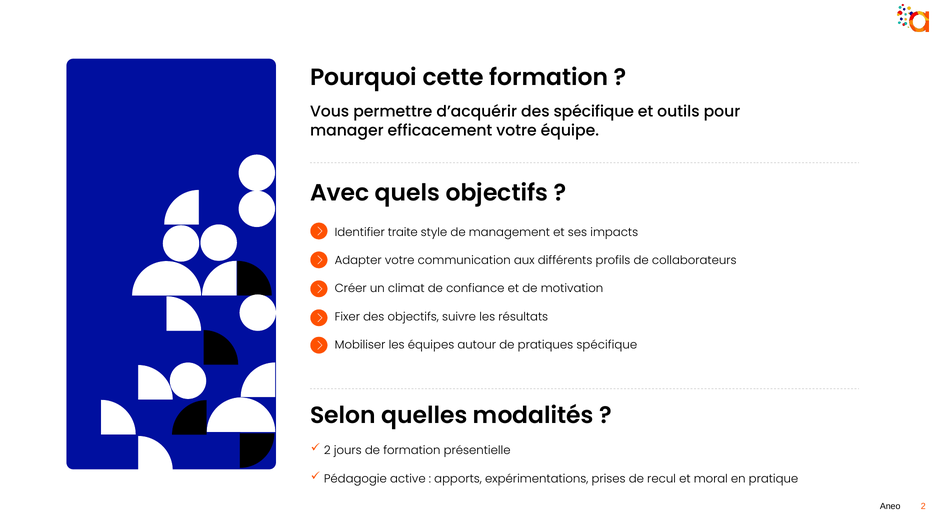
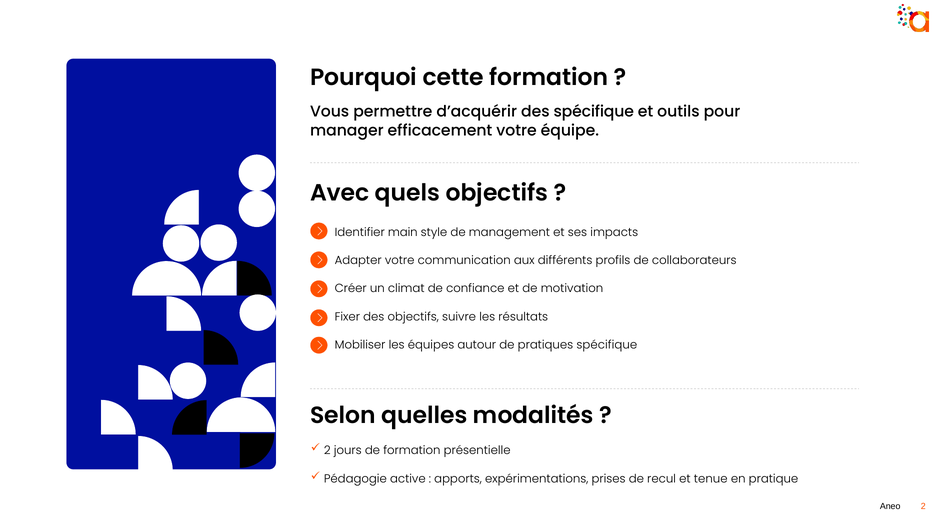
traite: traite -> main
moral: moral -> tenue
